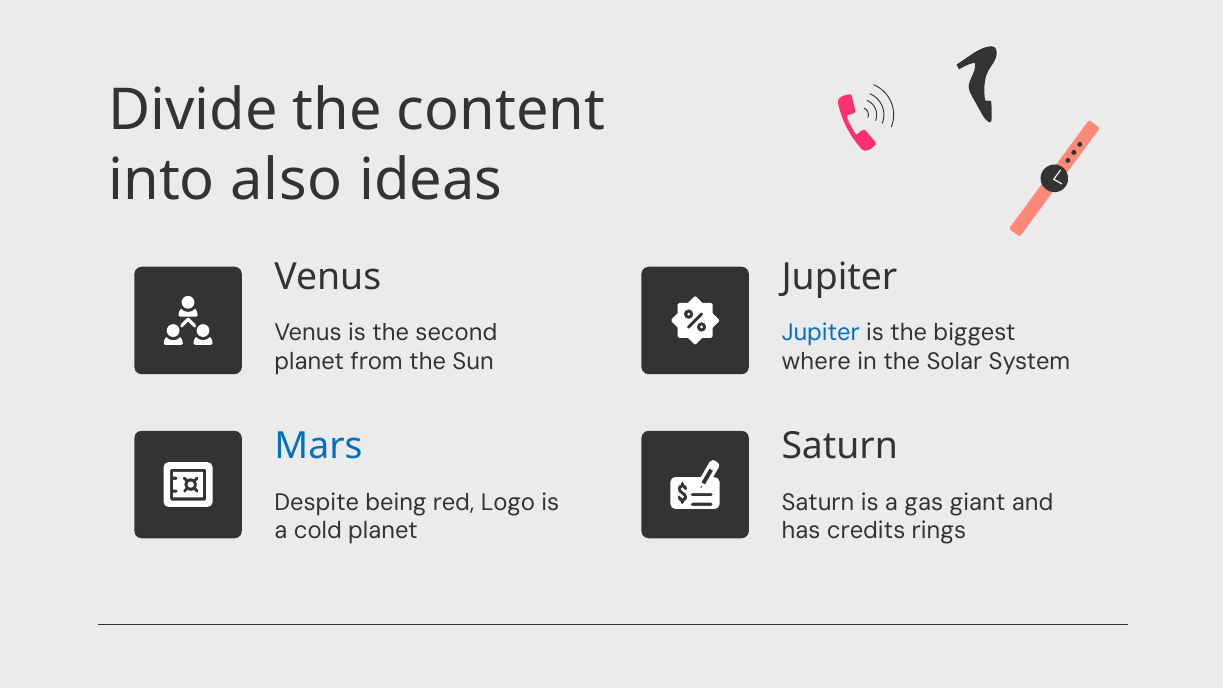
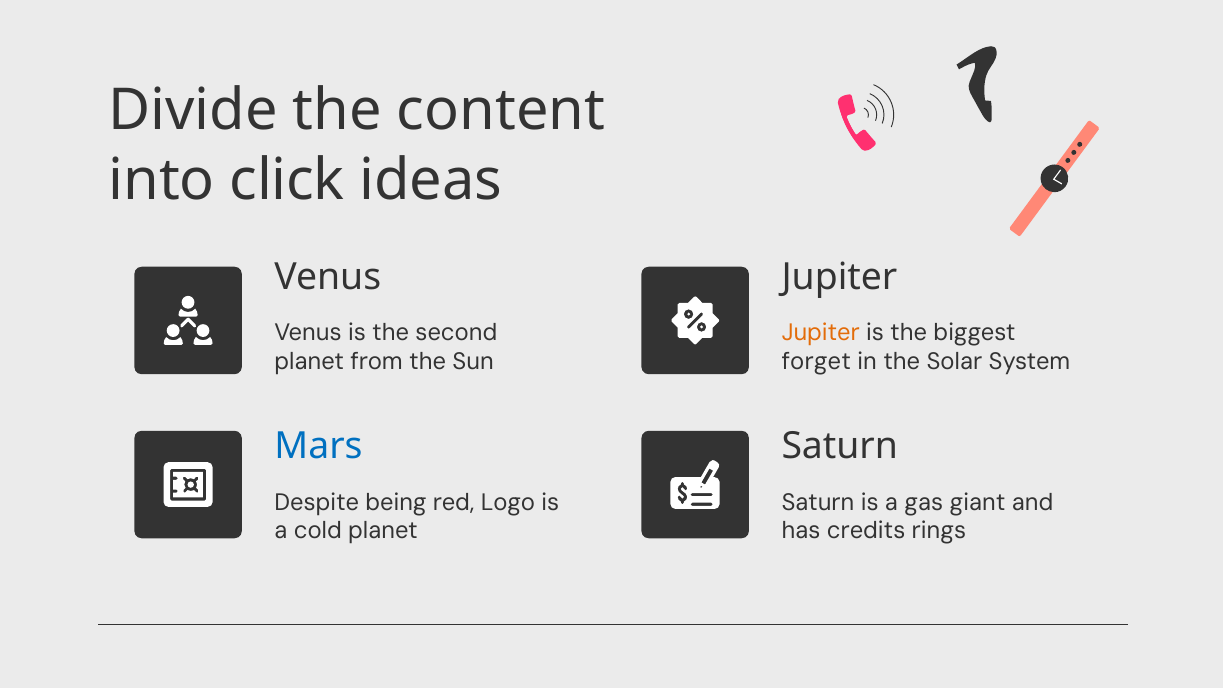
also: also -> click
Jupiter at (821, 333) colour: blue -> orange
where: where -> forget
